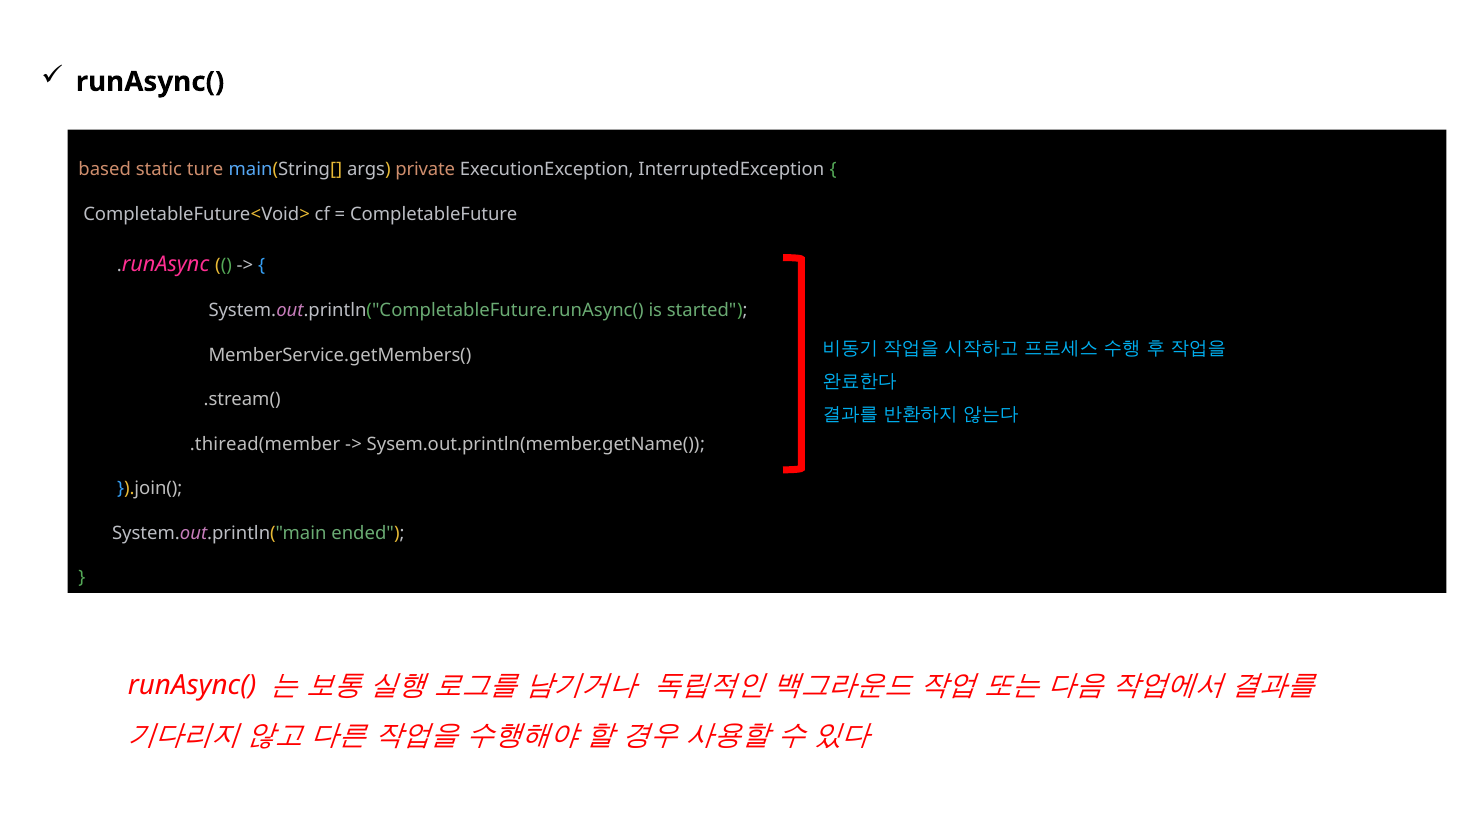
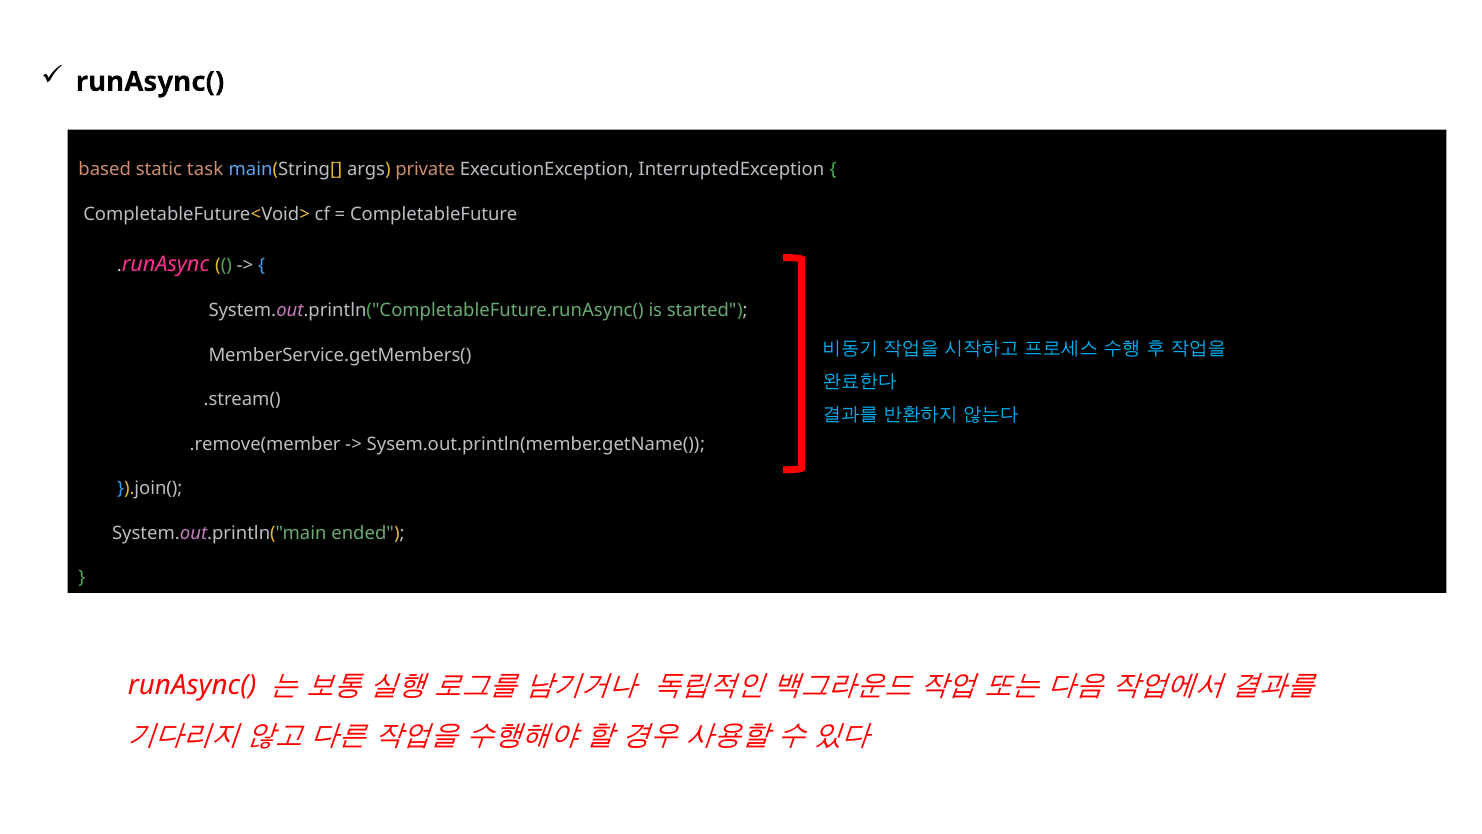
ture: ture -> task
.thiread(member: .thiread(member -> .remove(member
